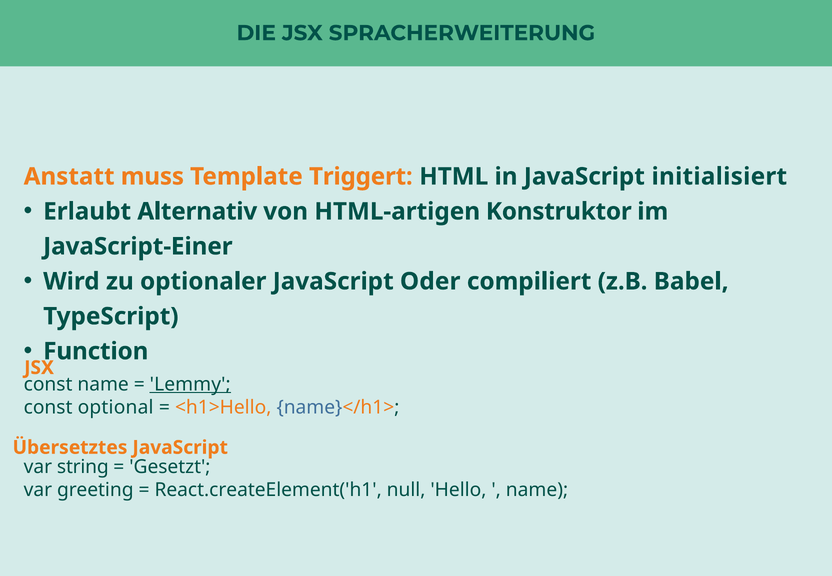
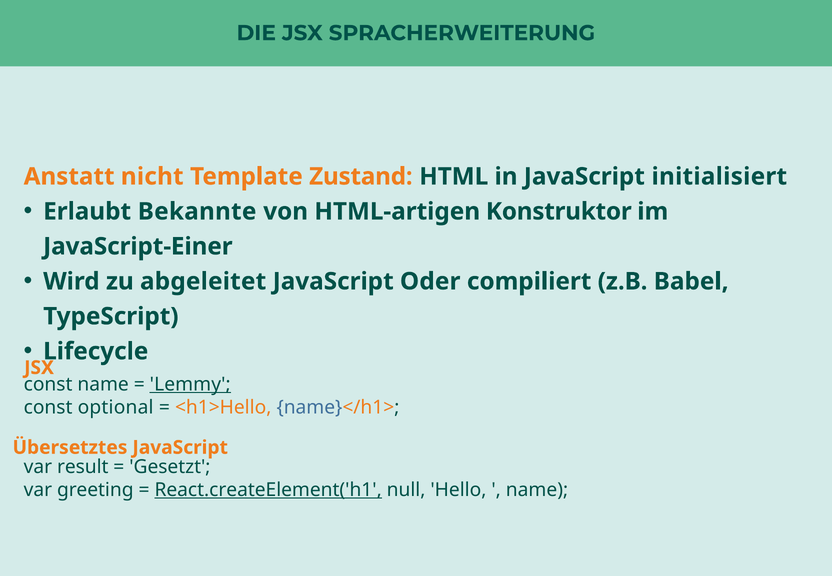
muss: muss -> nicht
Triggert: Triggert -> Zustand
Alternativ: Alternativ -> Bekannte
optionaler: optionaler -> abgeleitet
Function: Function -> Lifecycle
string: string -> result
React.createElement('h1 underline: none -> present
